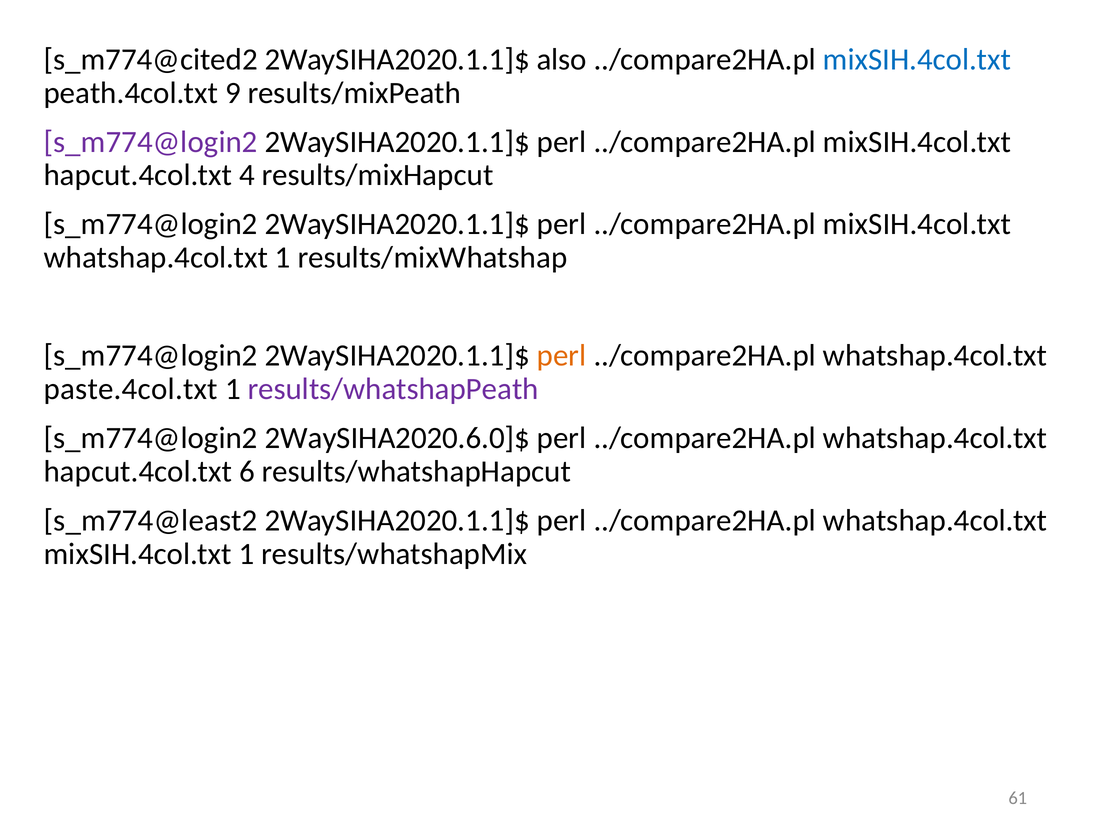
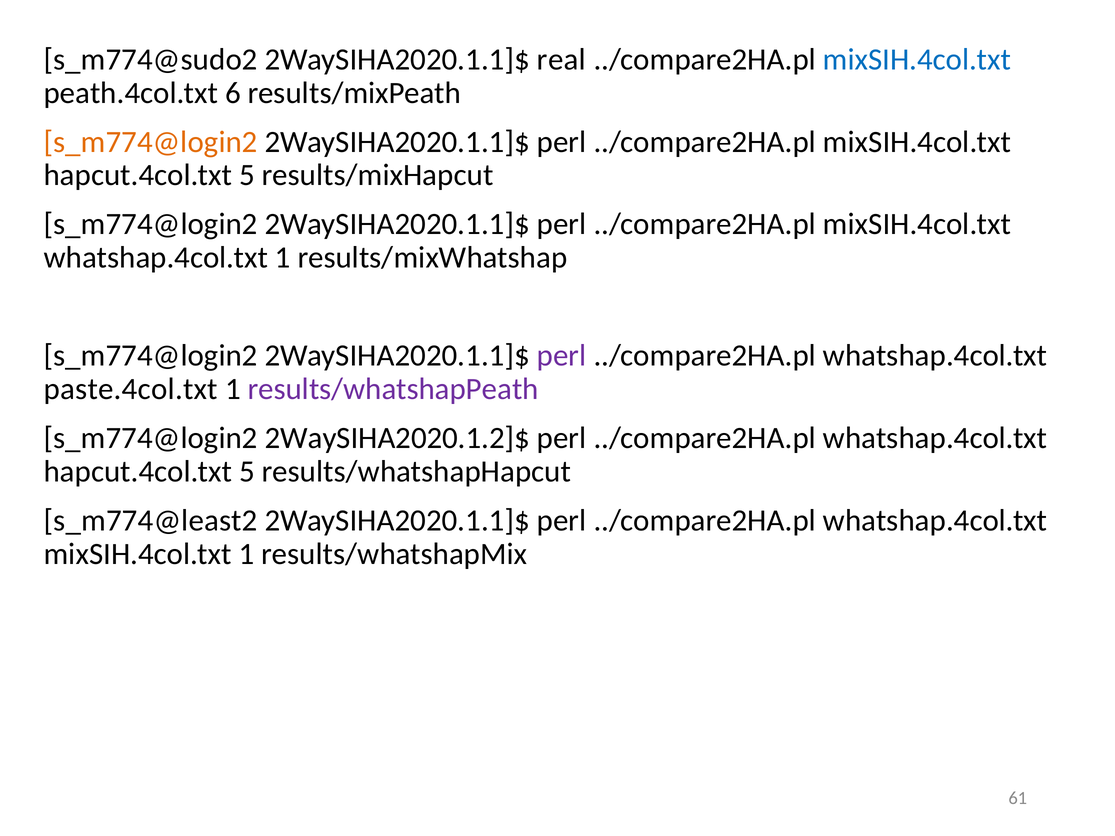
s_m774@cited2: s_m774@cited2 -> s_m774@sudo2
also: also -> real
9: 9 -> 6
s_m774@login2 at (151, 142) colour: purple -> orange
4 at (247, 175): 4 -> 5
perl at (562, 356) colour: orange -> purple
2WaySIHA2020.6.0]$: 2WaySIHA2020.6.0]$ -> 2WaySIHA2020.1.2]$
6 at (247, 472): 6 -> 5
